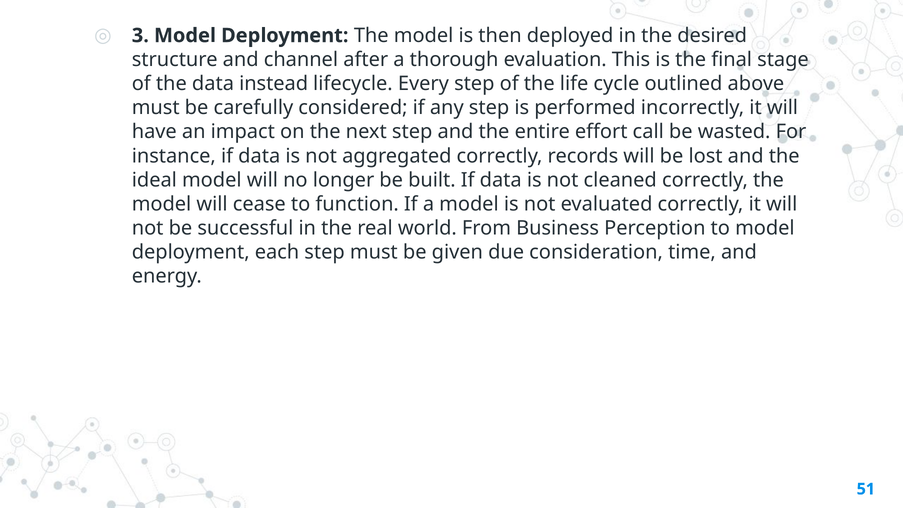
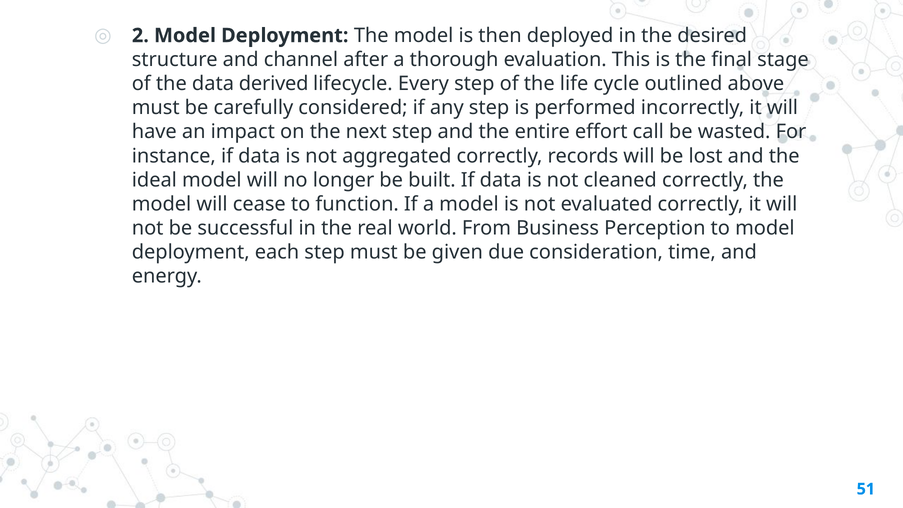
3: 3 -> 2
instead: instead -> derived
